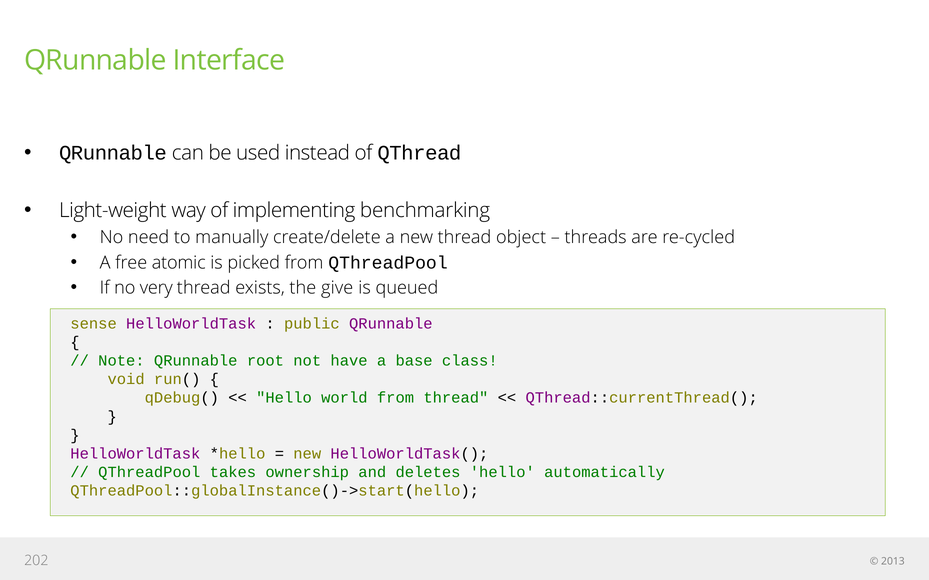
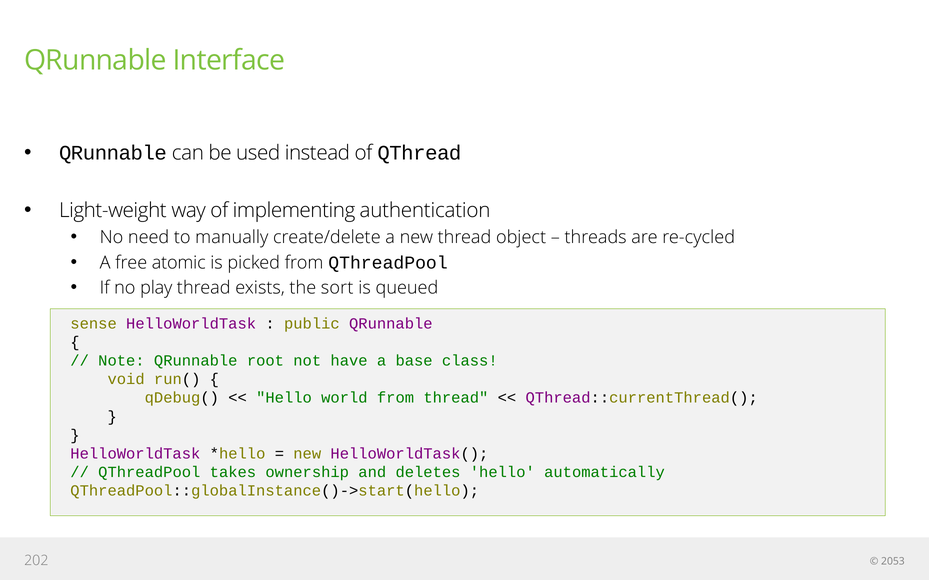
benchmarking: benchmarking -> authentication
very: very -> play
give: give -> sort
2013: 2013 -> 2053
